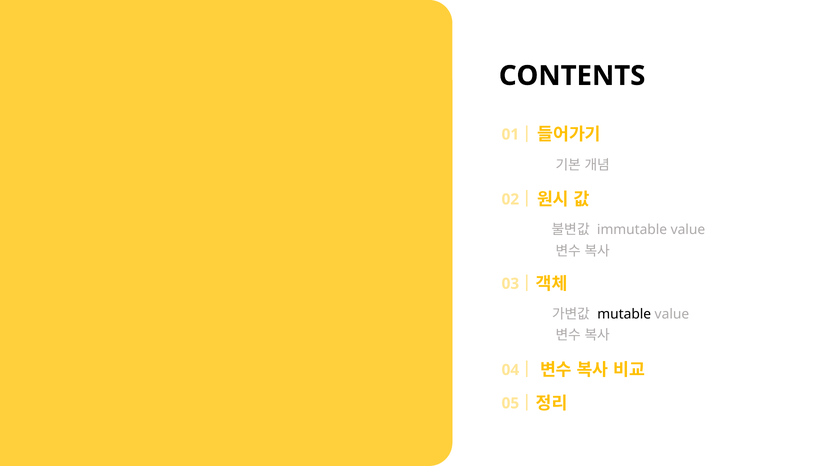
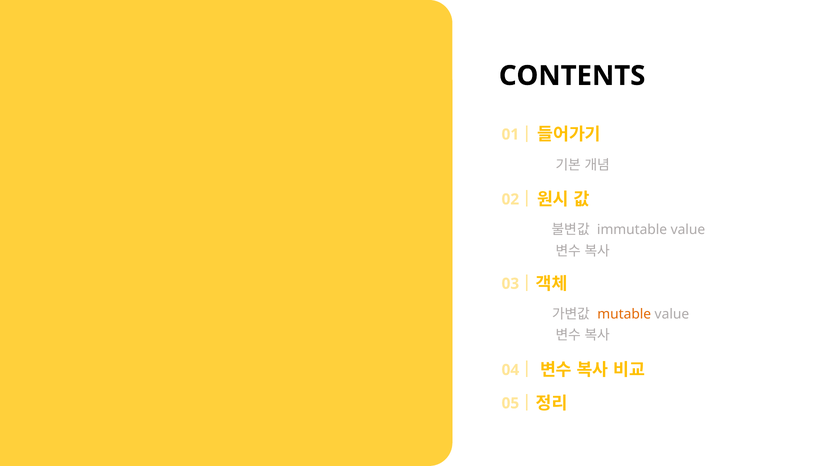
mutable colour: black -> orange
